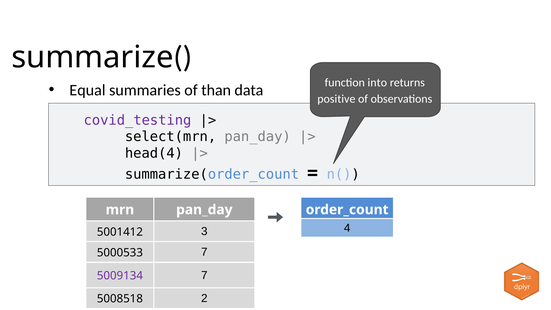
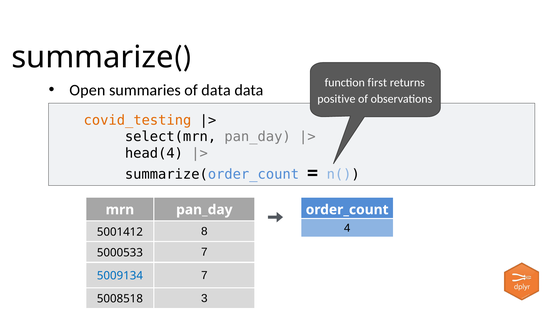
into: into -> first
Equal: Equal -> Open
of than: than -> data
covid_testing colour: purple -> orange
3: 3 -> 8
5009134 colour: purple -> blue
2: 2 -> 3
